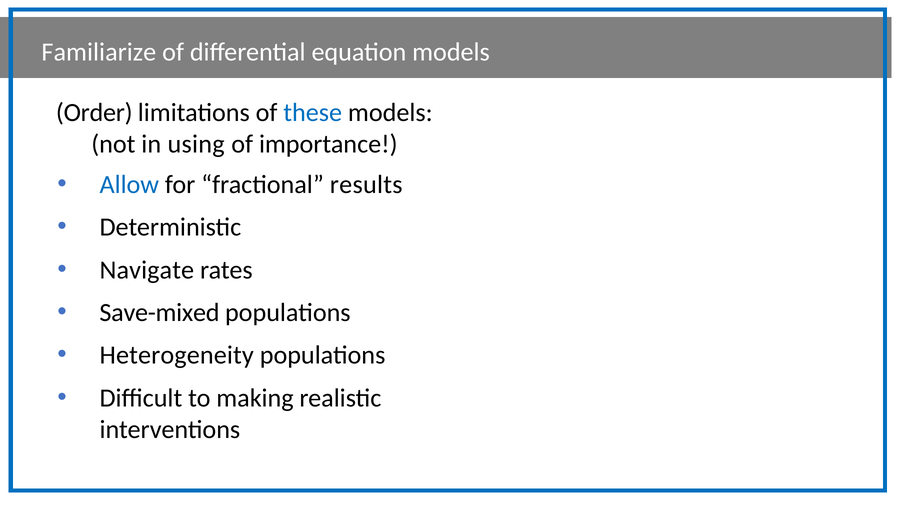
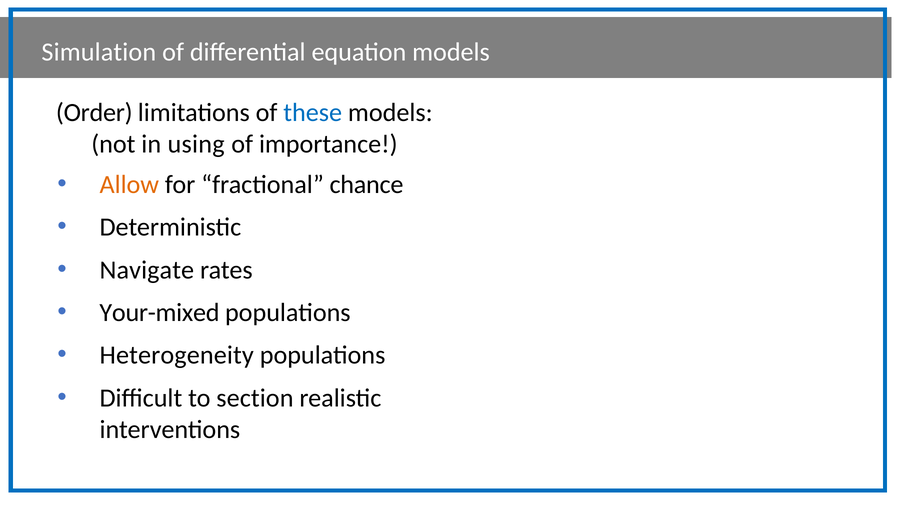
Familiarize: Familiarize -> Simulation
Allow colour: blue -> orange
results: results -> chance
Save-mixed: Save-mixed -> Your-mixed
making: making -> section
